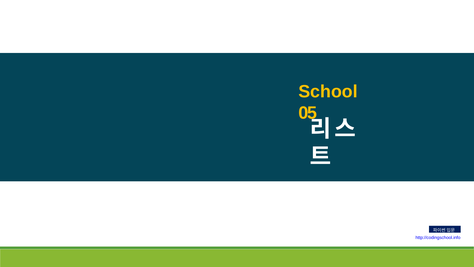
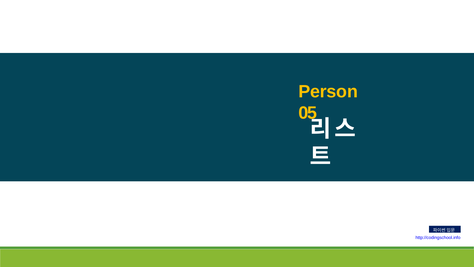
School: School -> Person
